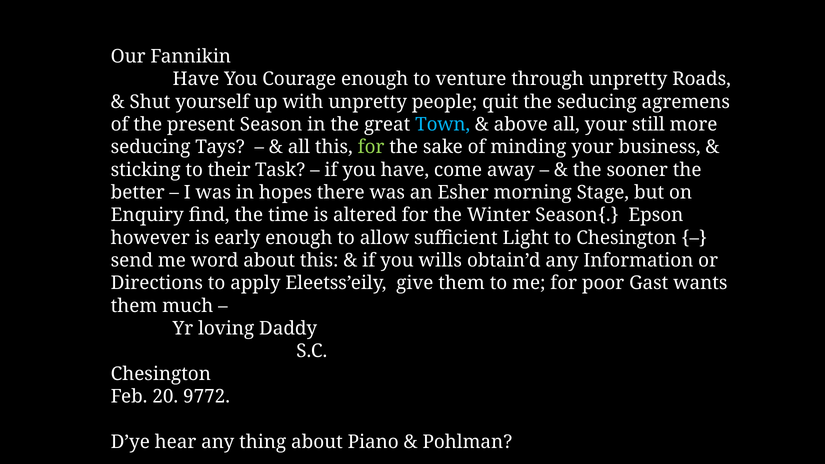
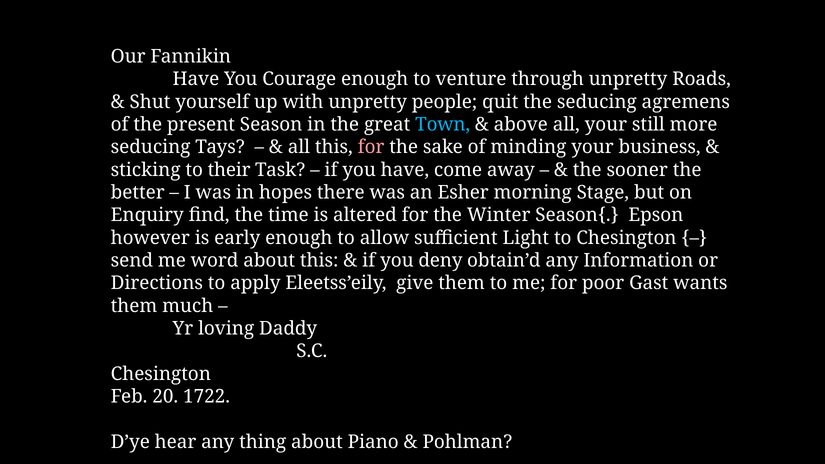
for at (371, 147) colour: light green -> pink
wills: wills -> deny
9772: 9772 -> 1722
